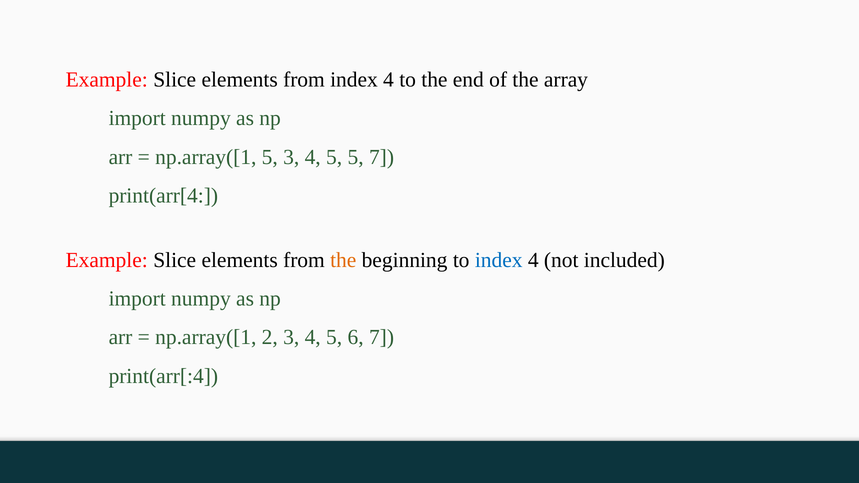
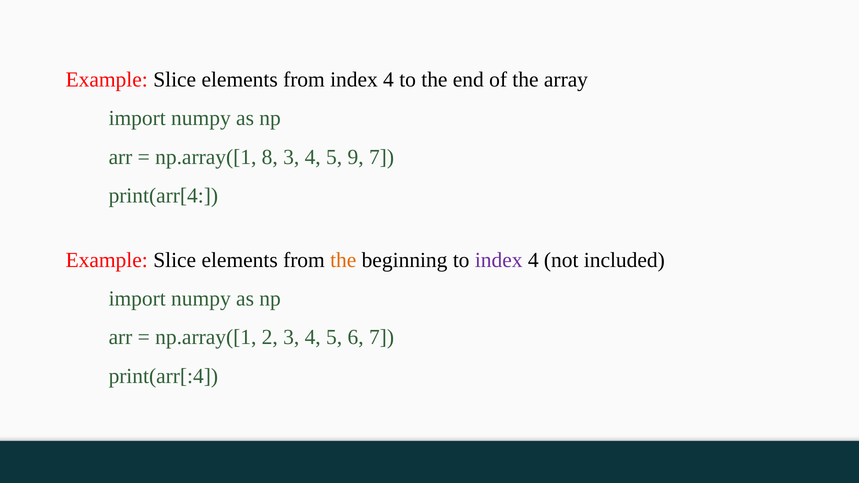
np.array([1 5: 5 -> 8
5 5: 5 -> 9
index at (499, 260) colour: blue -> purple
